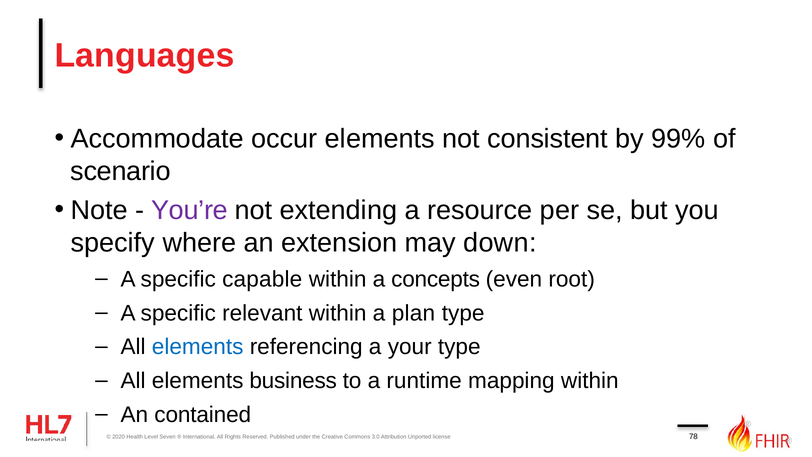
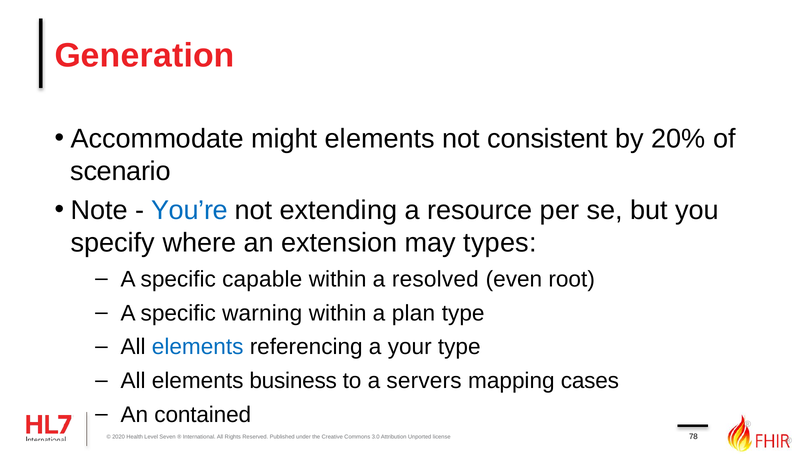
Languages: Languages -> Generation
occur: occur -> might
99%: 99% -> 20%
You’re colour: purple -> blue
down: down -> types
concepts: concepts -> resolved
relevant: relevant -> warning
runtime: runtime -> servers
mapping within: within -> cases
